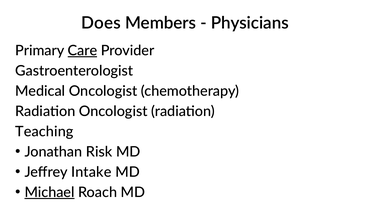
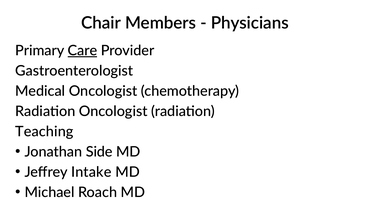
Does: Does -> Chair
Risk: Risk -> Side
Michael underline: present -> none
